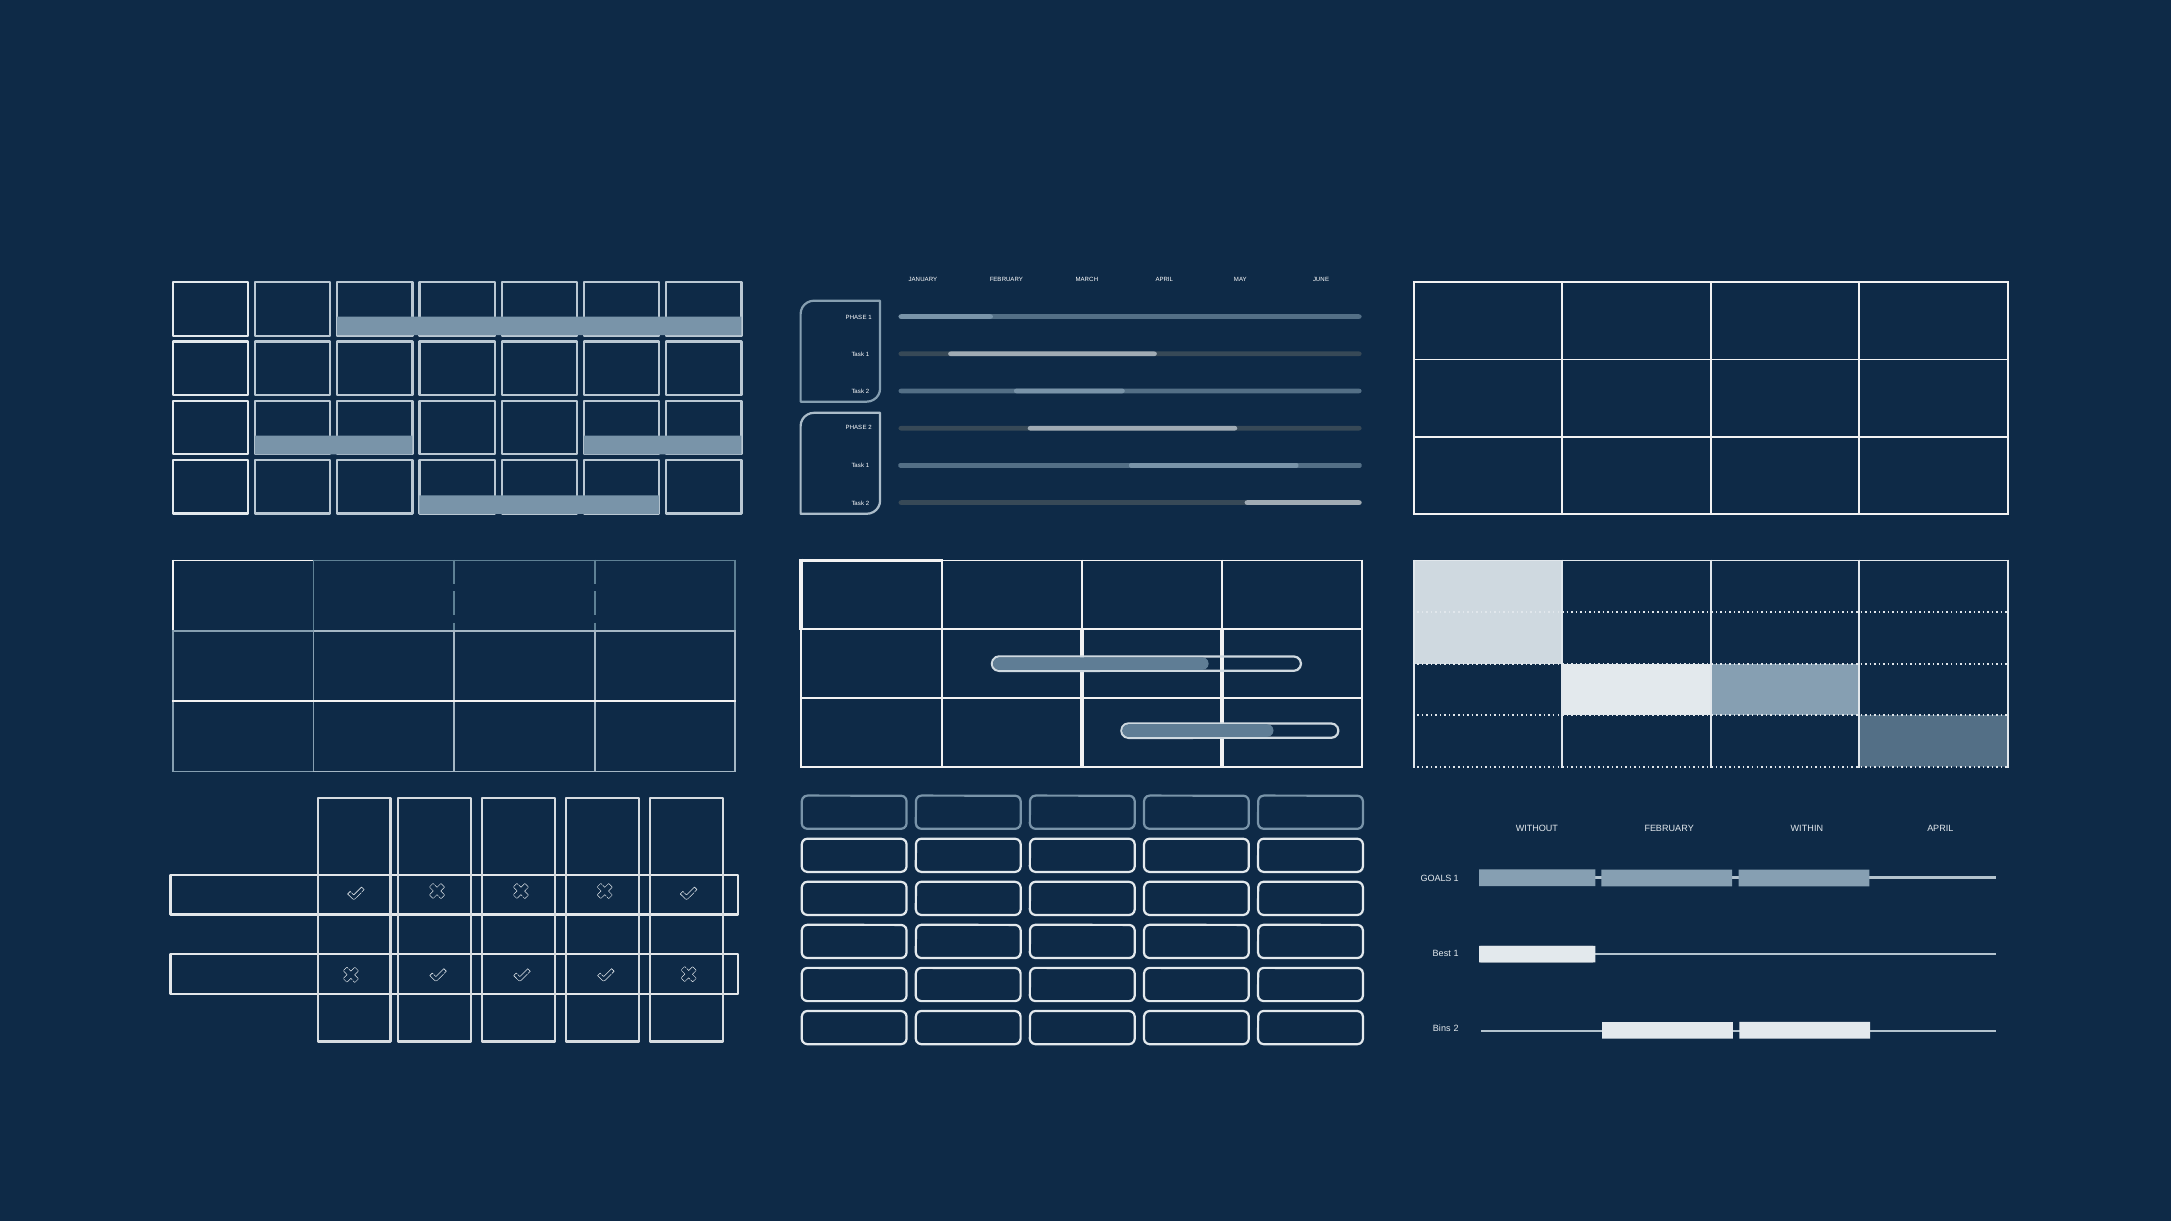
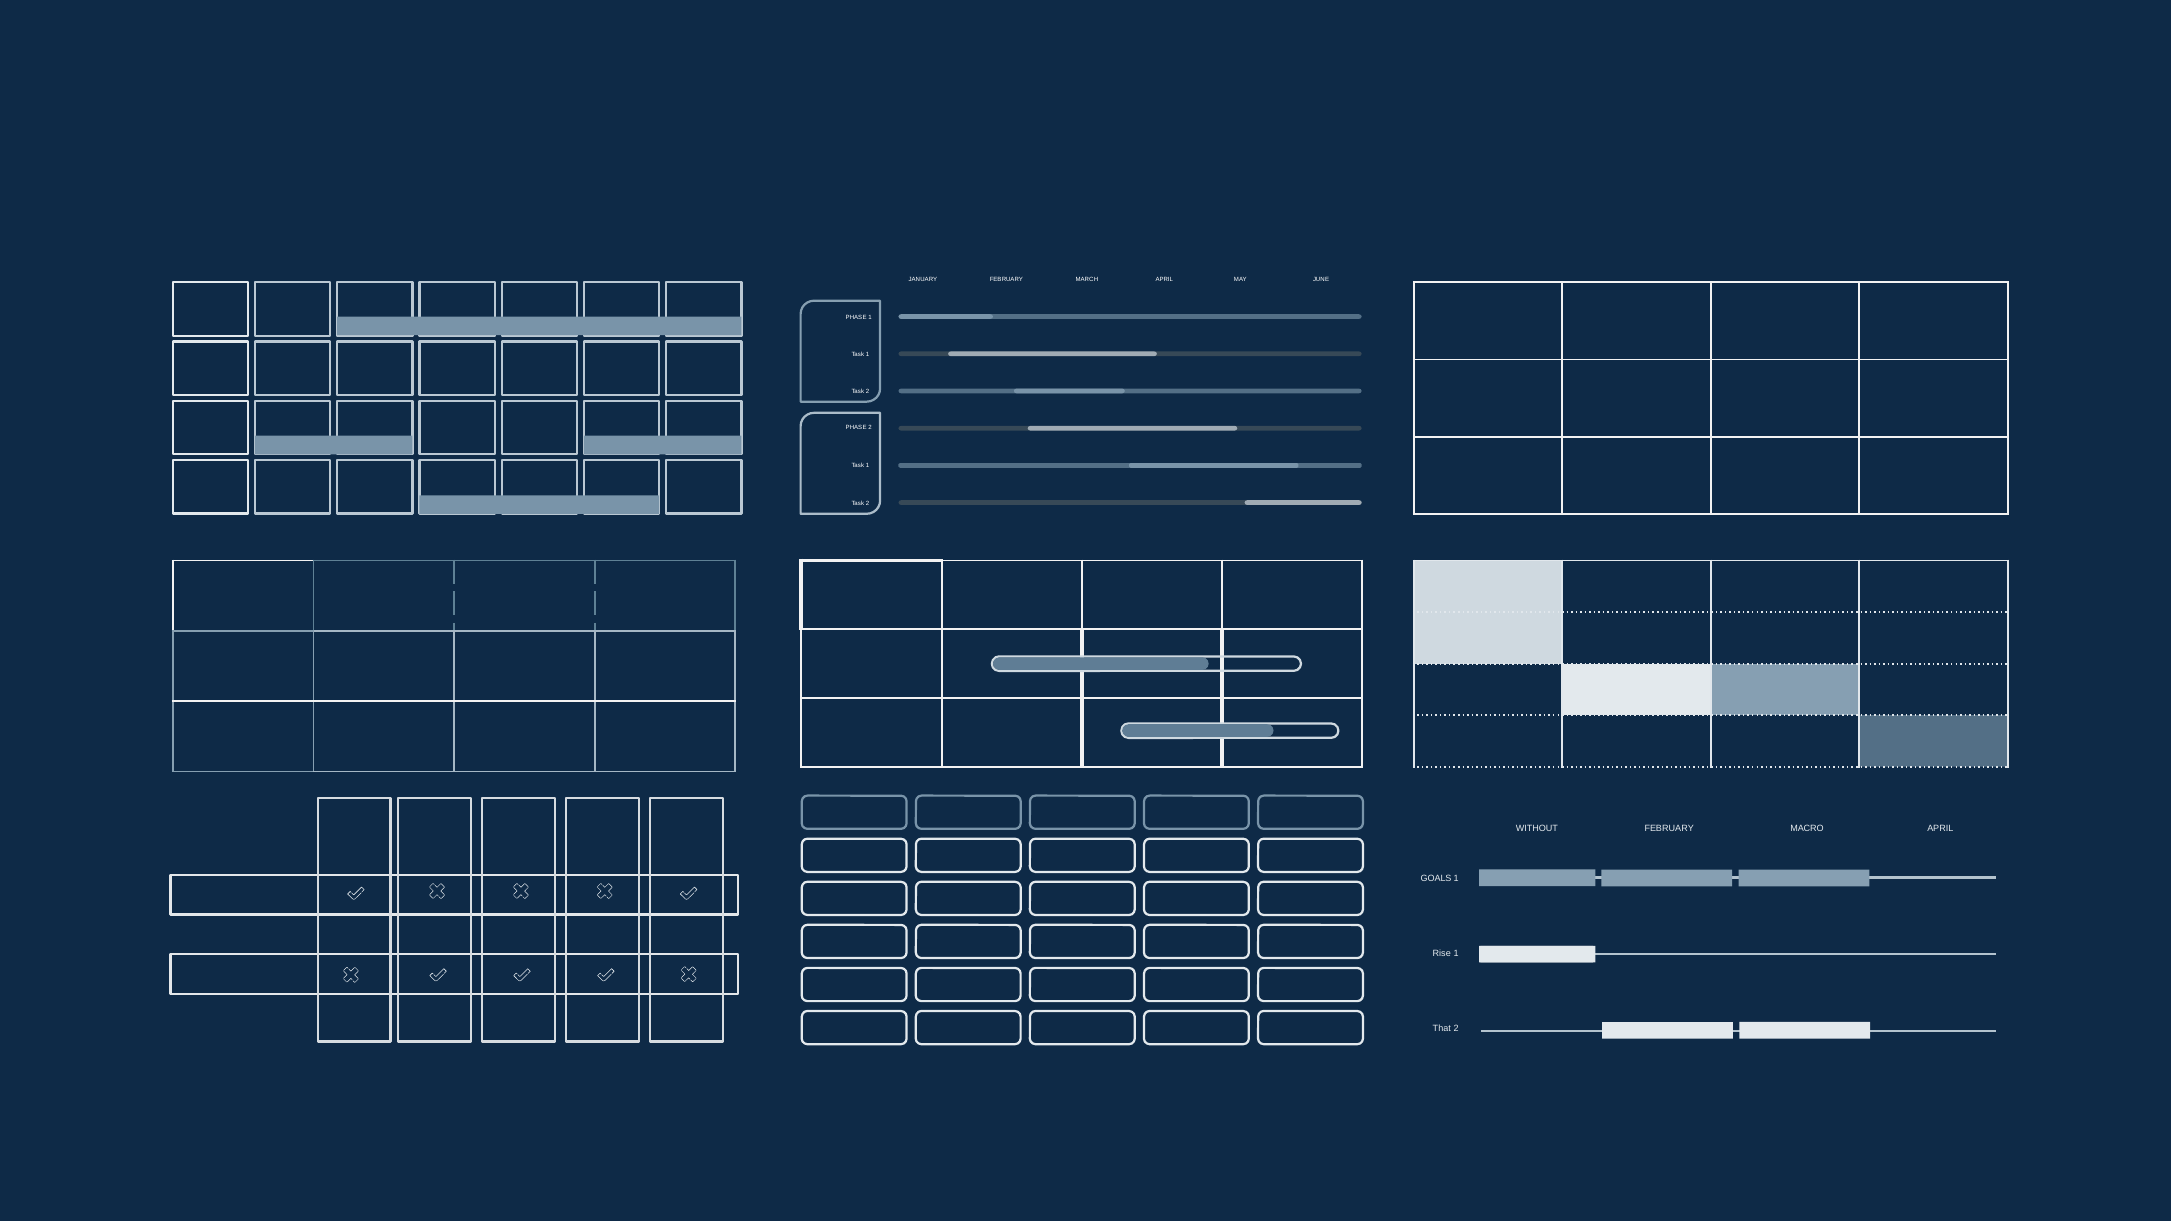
WITHIN: WITHIN -> MACRO
Best: Best -> Rise
Bins: Bins -> That
